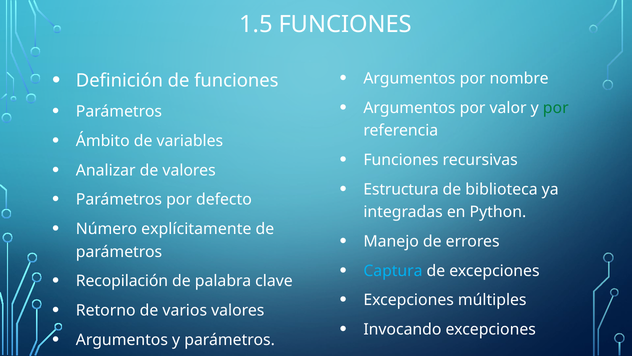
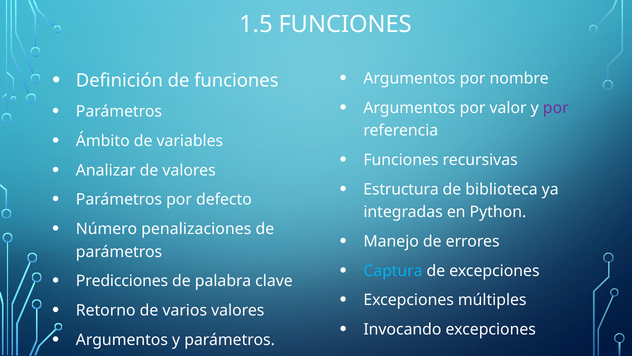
por at (556, 108) colour: green -> purple
explícitamente: explícitamente -> penalizaciones
Recopilación: Recopilación -> Predicciones
